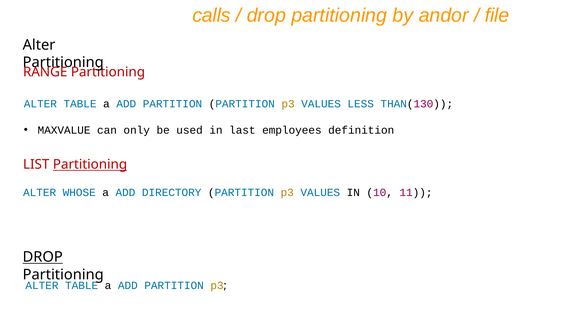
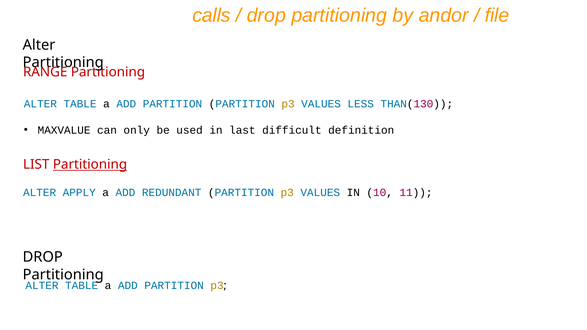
employees: employees -> difficult
WHOSE: WHOSE -> APPLY
DIRECTORY: DIRECTORY -> REDUNDANT
DROP at (43, 257) underline: present -> none
